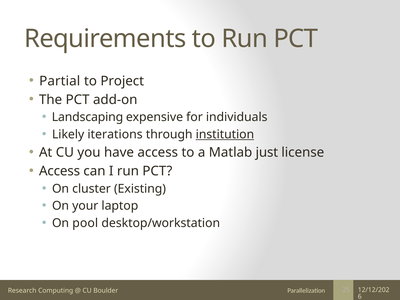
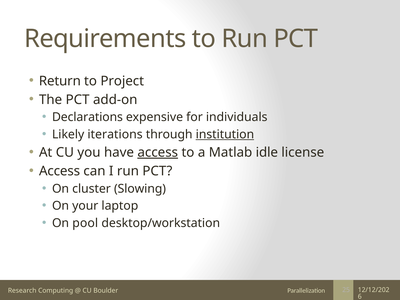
Partial: Partial -> Return
Landscaping: Landscaping -> Declarations
access at (158, 152) underline: none -> present
just: just -> idle
Existing: Existing -> Slowing
